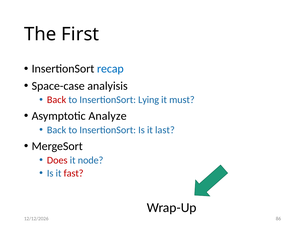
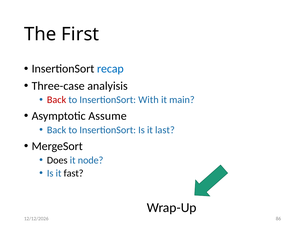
Space-case: Space-case -> Three-case
Lying: Lying -> With
must: must -> main
Analyze: Analyze -> Assume
Does colour: red -> black
fast colour: red -> black
